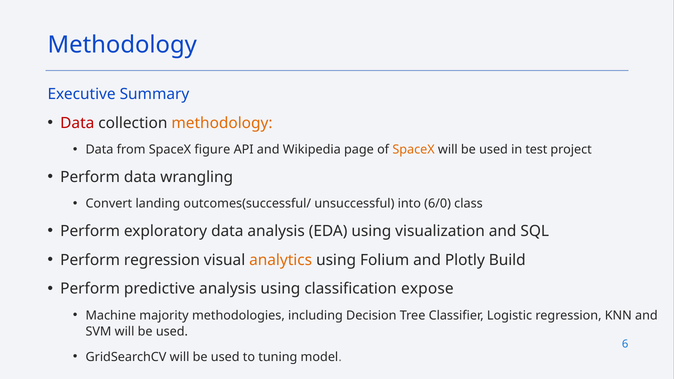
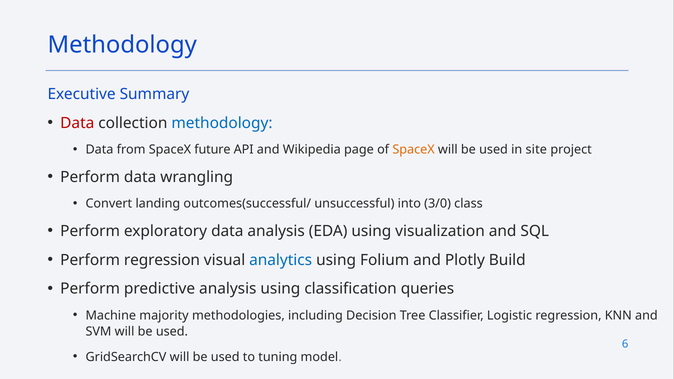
methodology at (222, 123) colour: orange -> blue
figure: figure -> future
test: test -> site
6/0: 6/0 -> 3/0
analytics colour: orange -> blue
expose: expose -> queries
